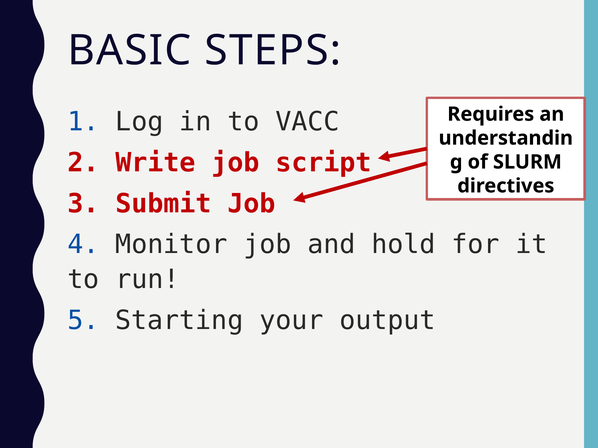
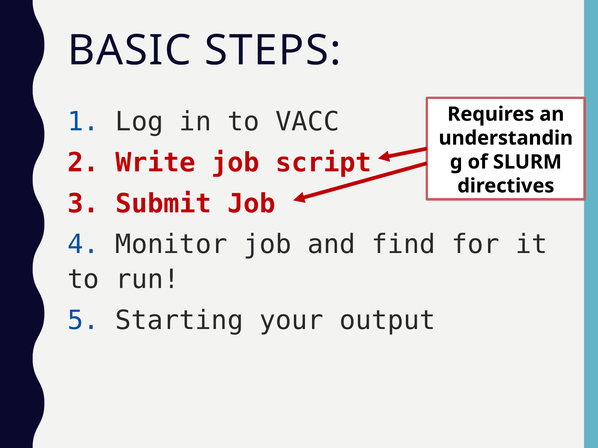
hold: hold -> find
